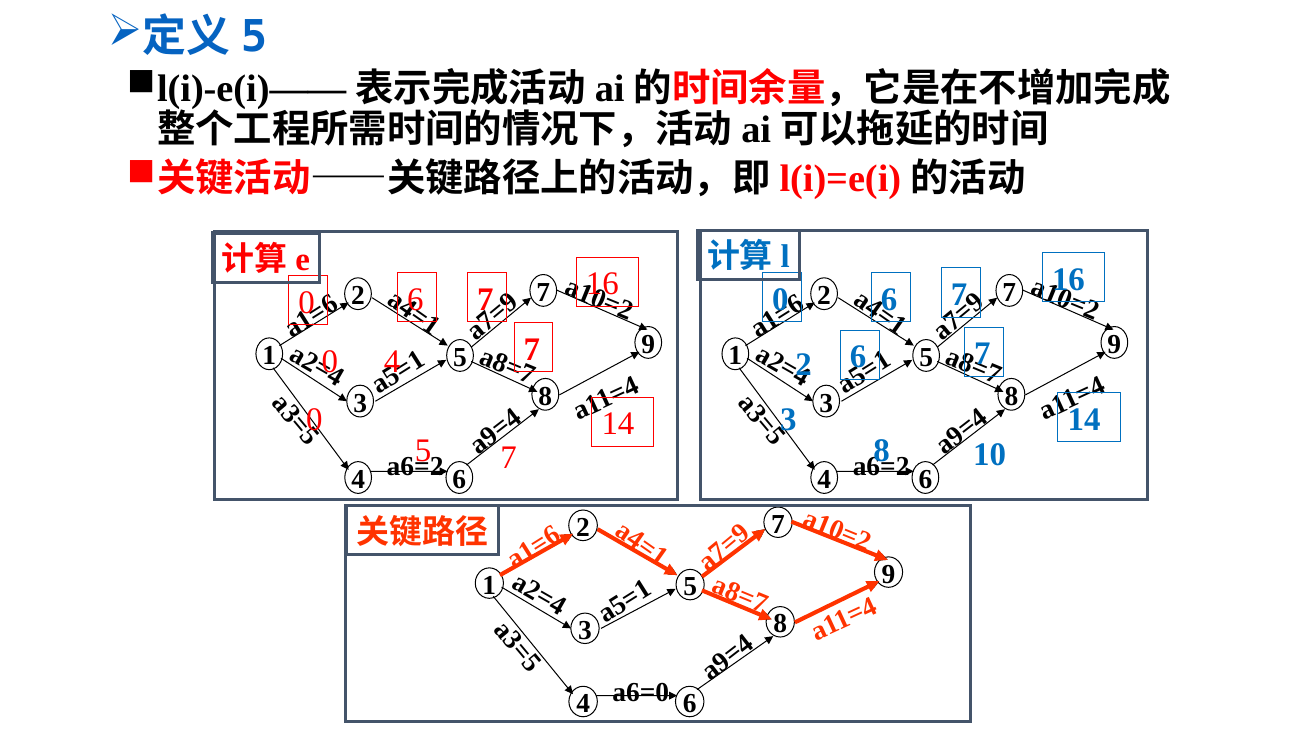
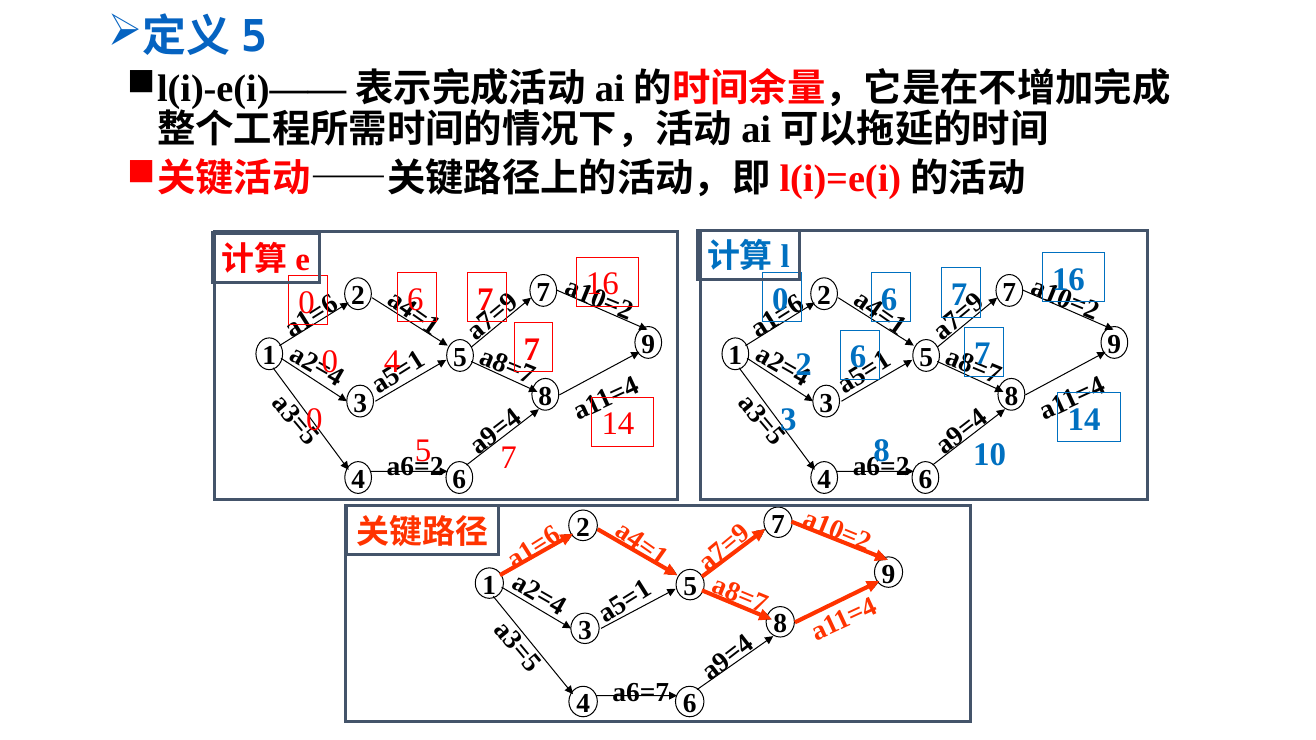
a6=0: a6=0 -> a6=7
